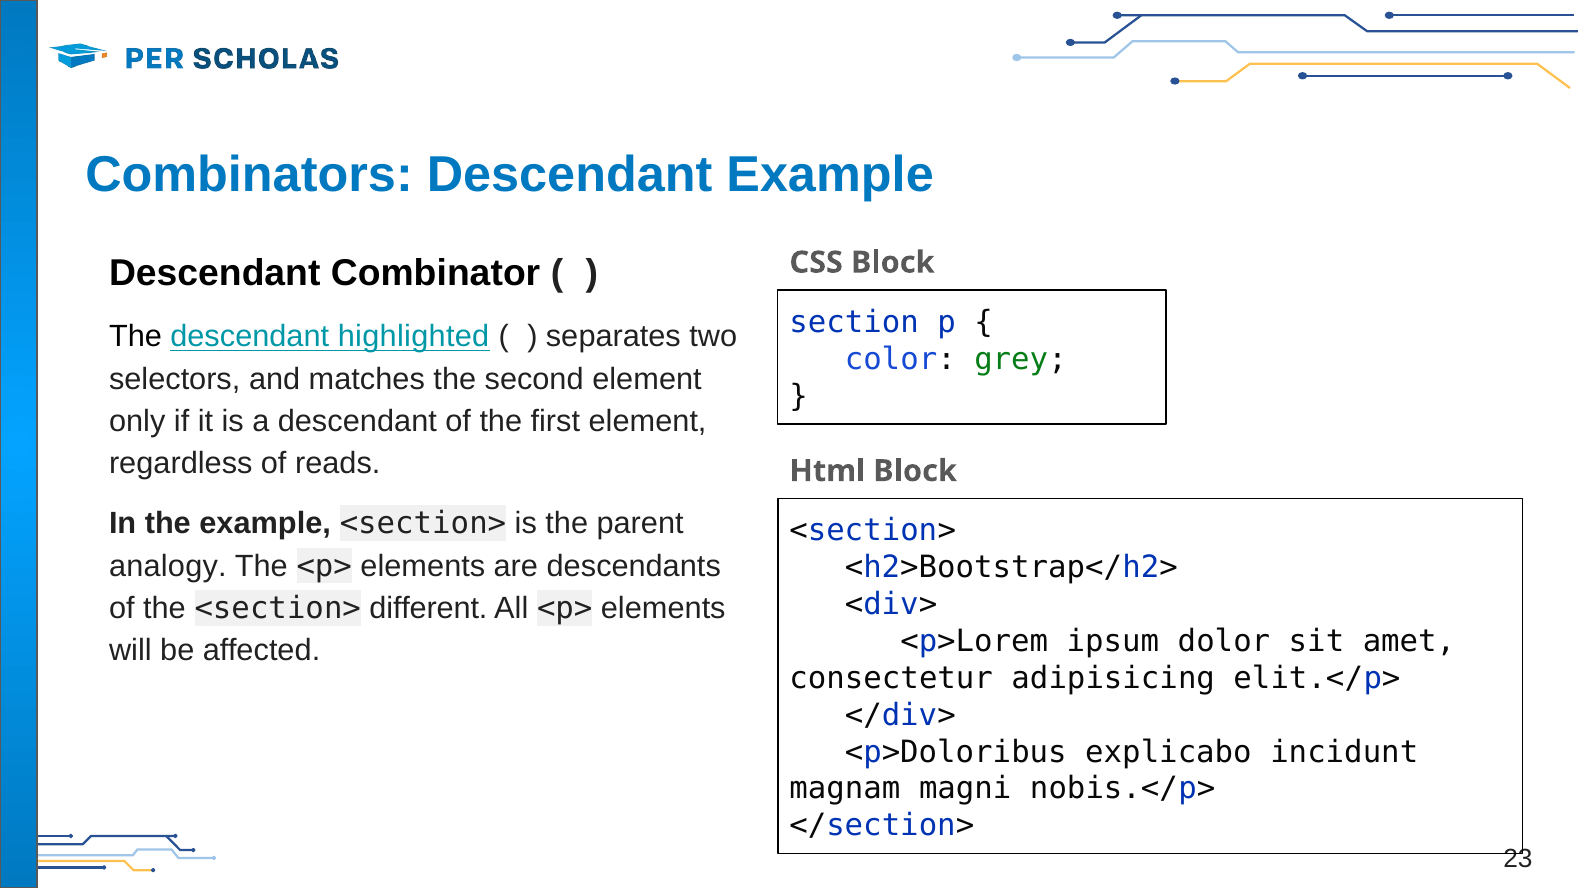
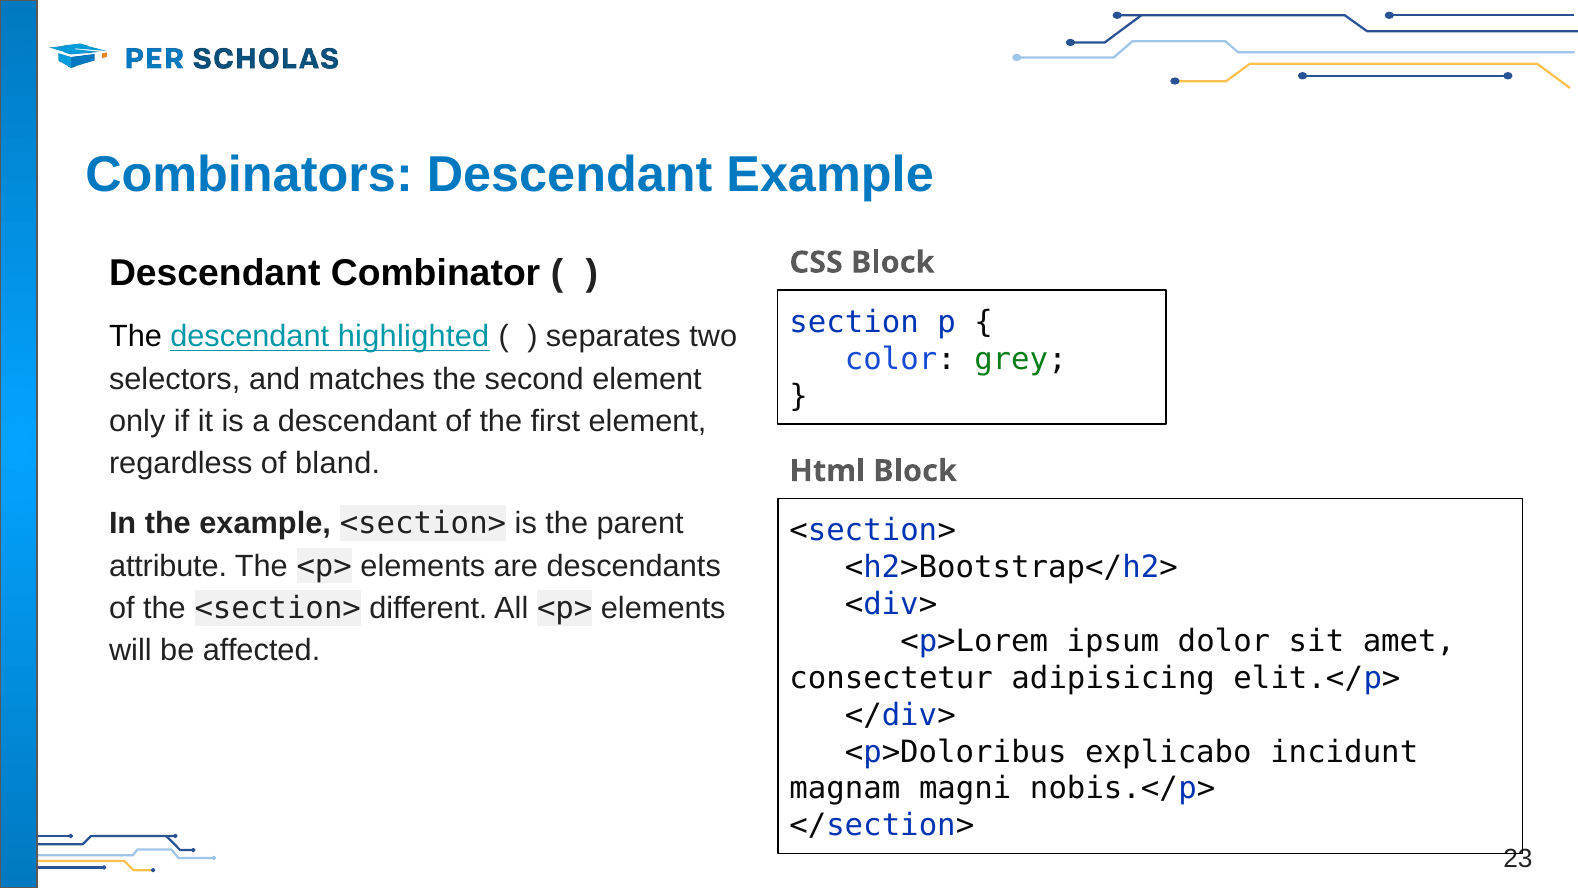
reads: reads -> bland
analogy: analogy -> attribute
